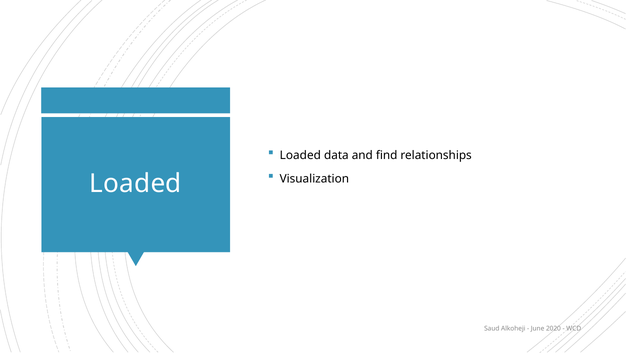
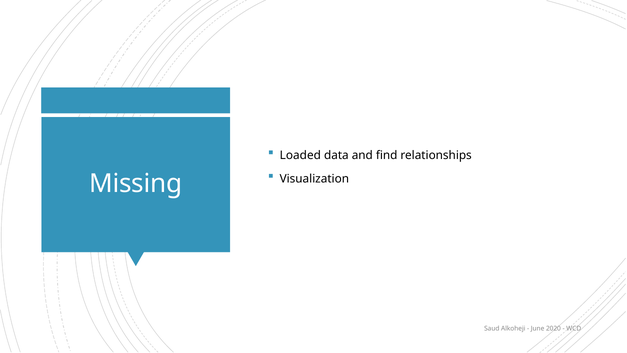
Loaded at (136, 183): Loaded -> Missing
